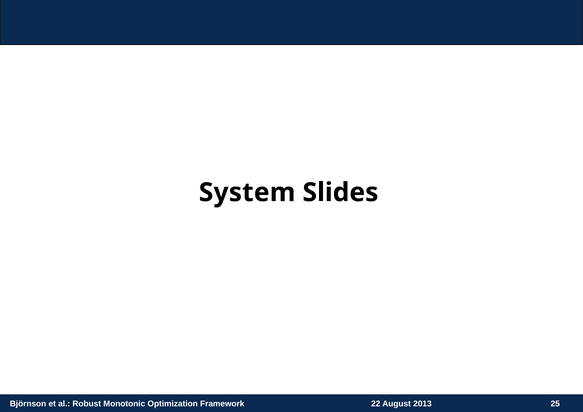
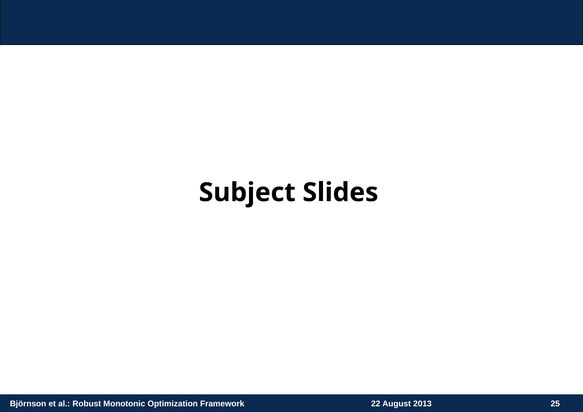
System: System -> Subject
